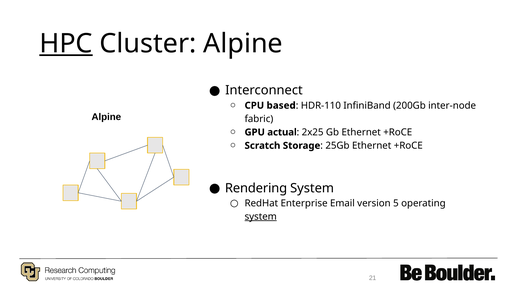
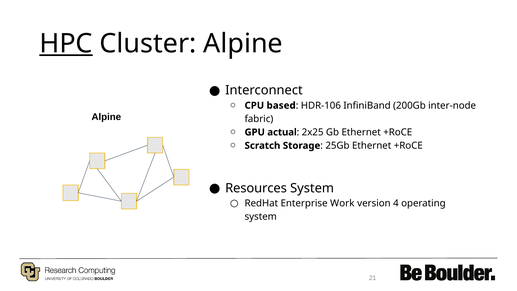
HDR-110: HDR-110 -> HDR-106
Rendering: Rendering -> Resources
Email: Email -> Work
5: 5 -> 4
system at (261, 216) underline: present -> none
